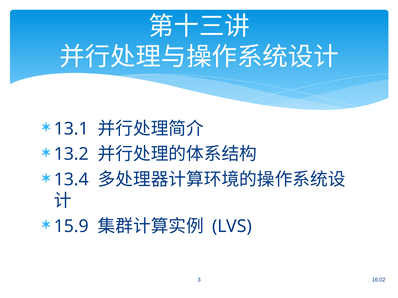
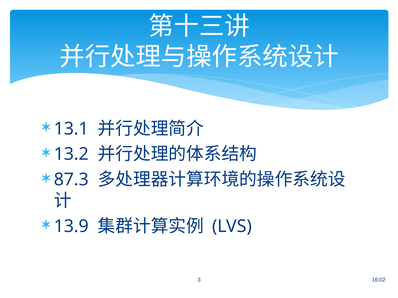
13.4: 13.4 -> 87.3
15.9: 15.9 -> 13.9
